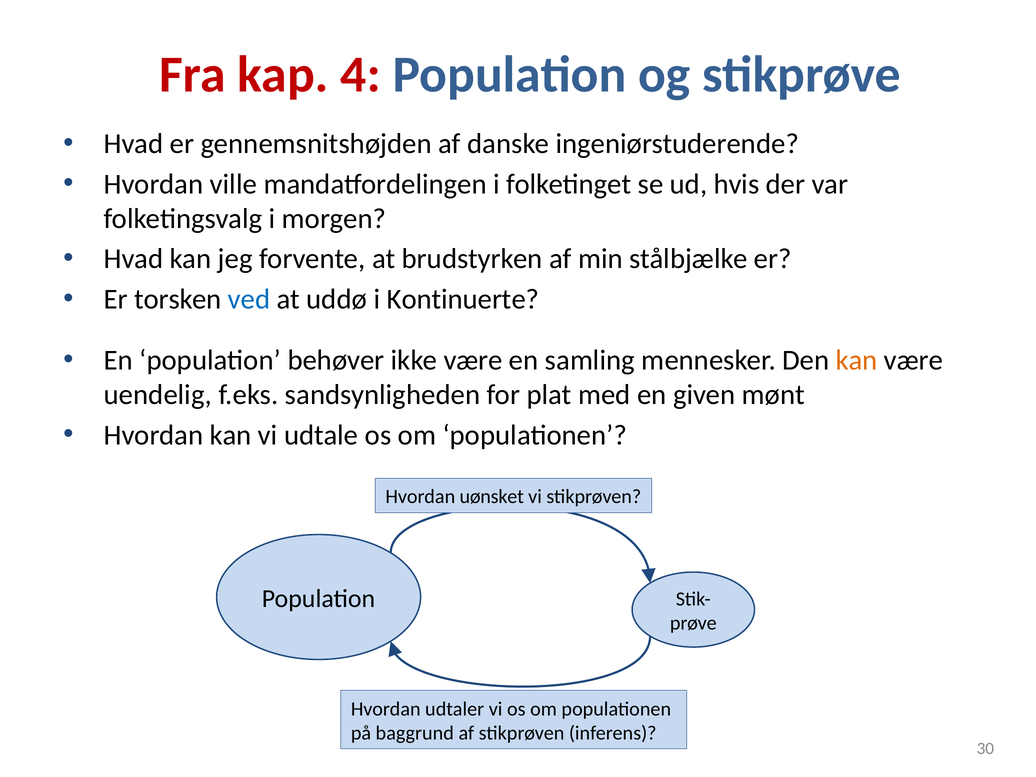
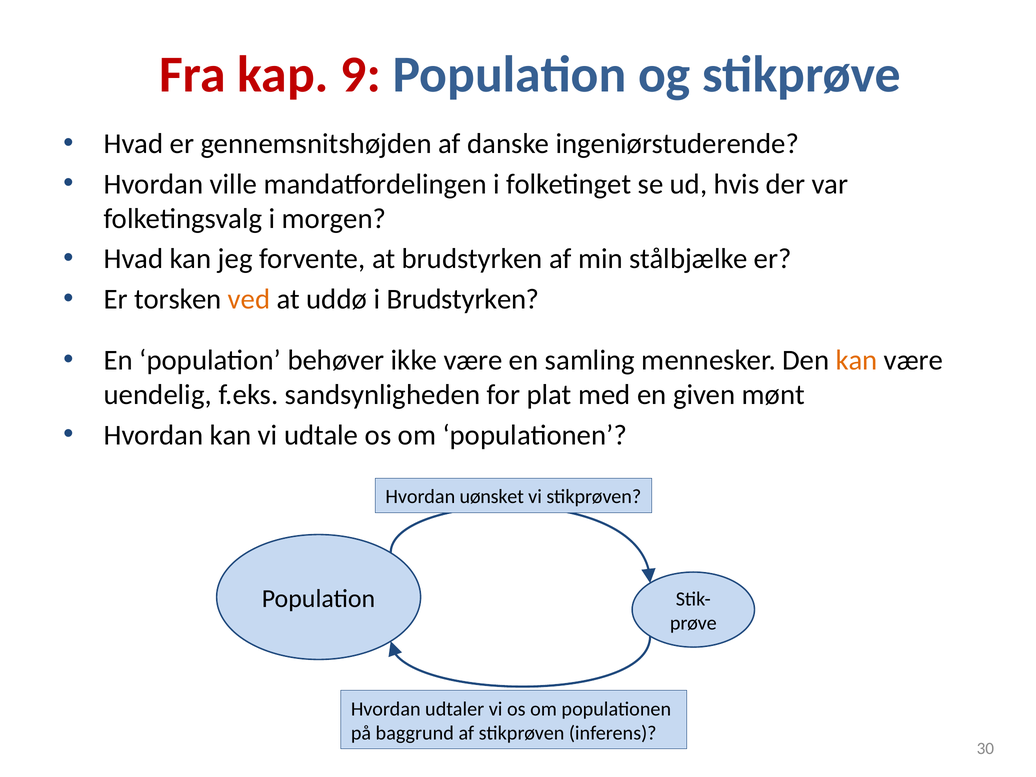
4: 4 -> 9
ved colour: blue -> orange
i Kontinuerte: Kontinuerte -> Brudstyrken
